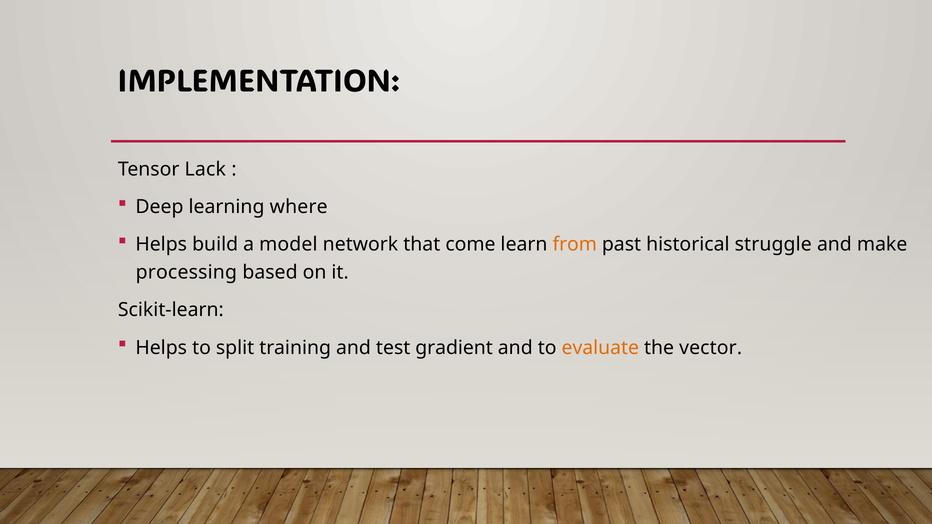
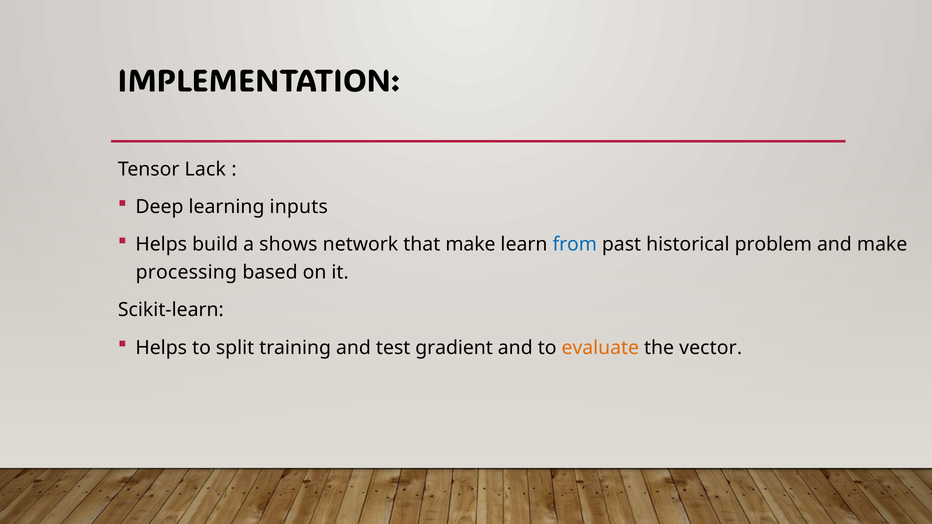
where: where -> inputs
model: model -> shows
that come: come -> make
from colour: orange -> blue
struggle: struggle -> problem
